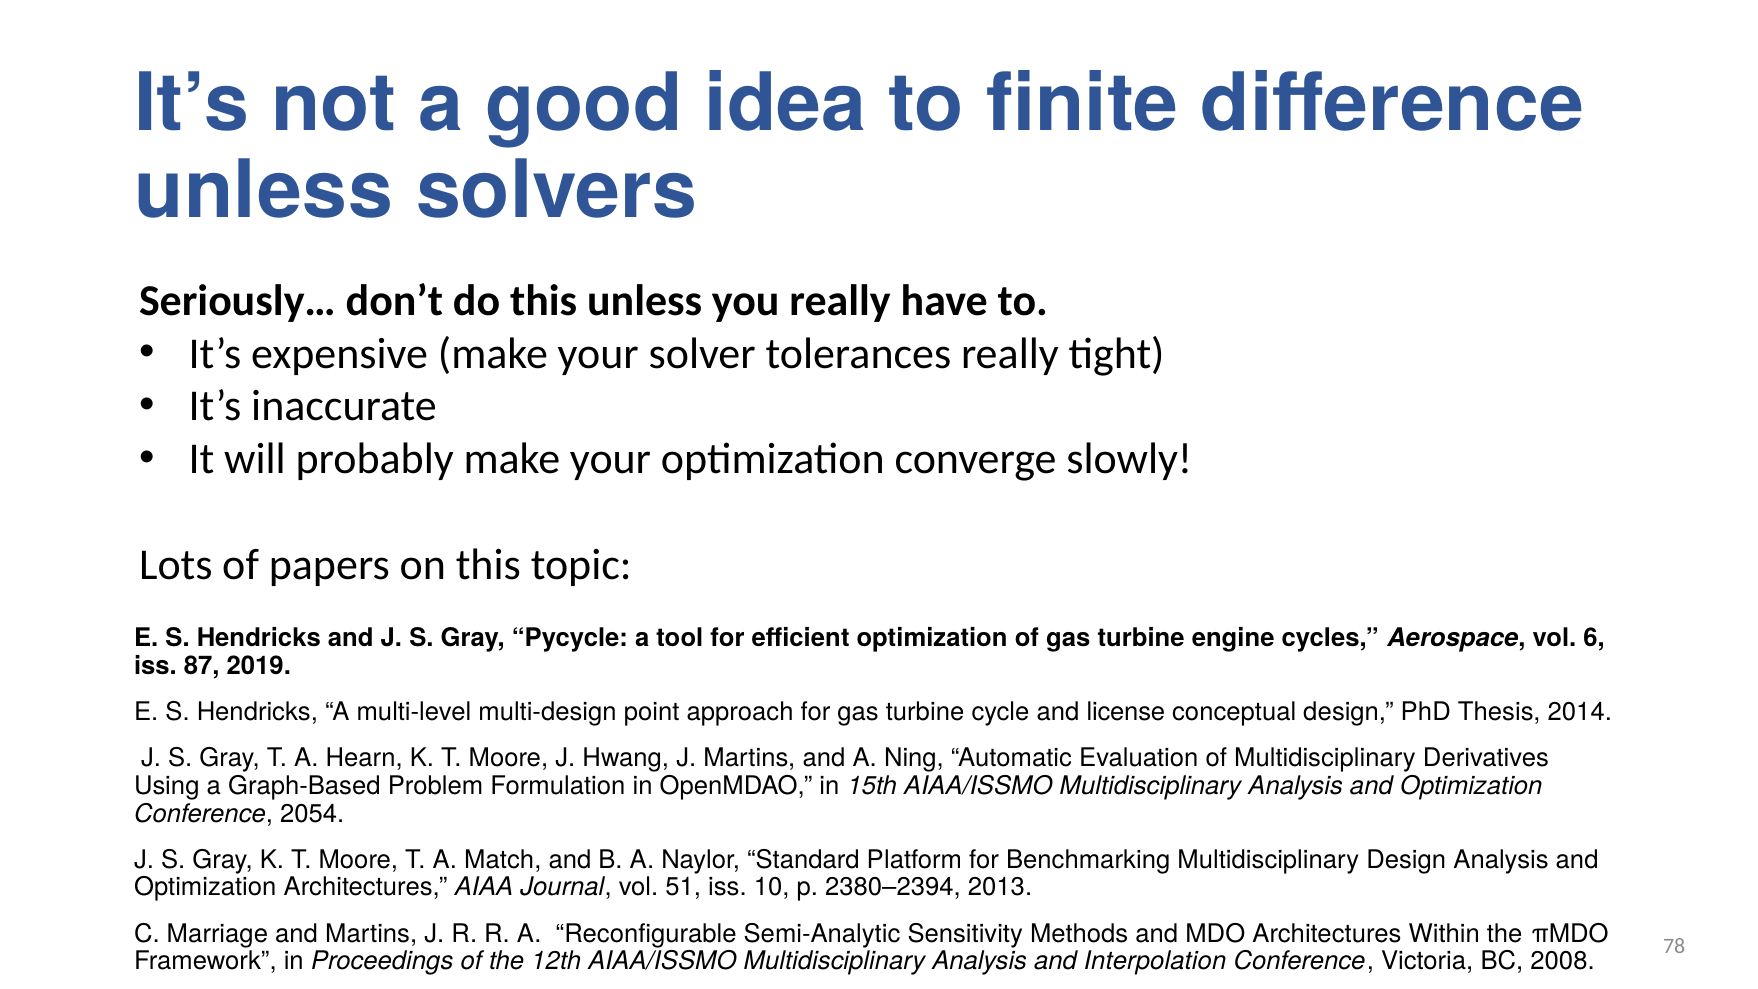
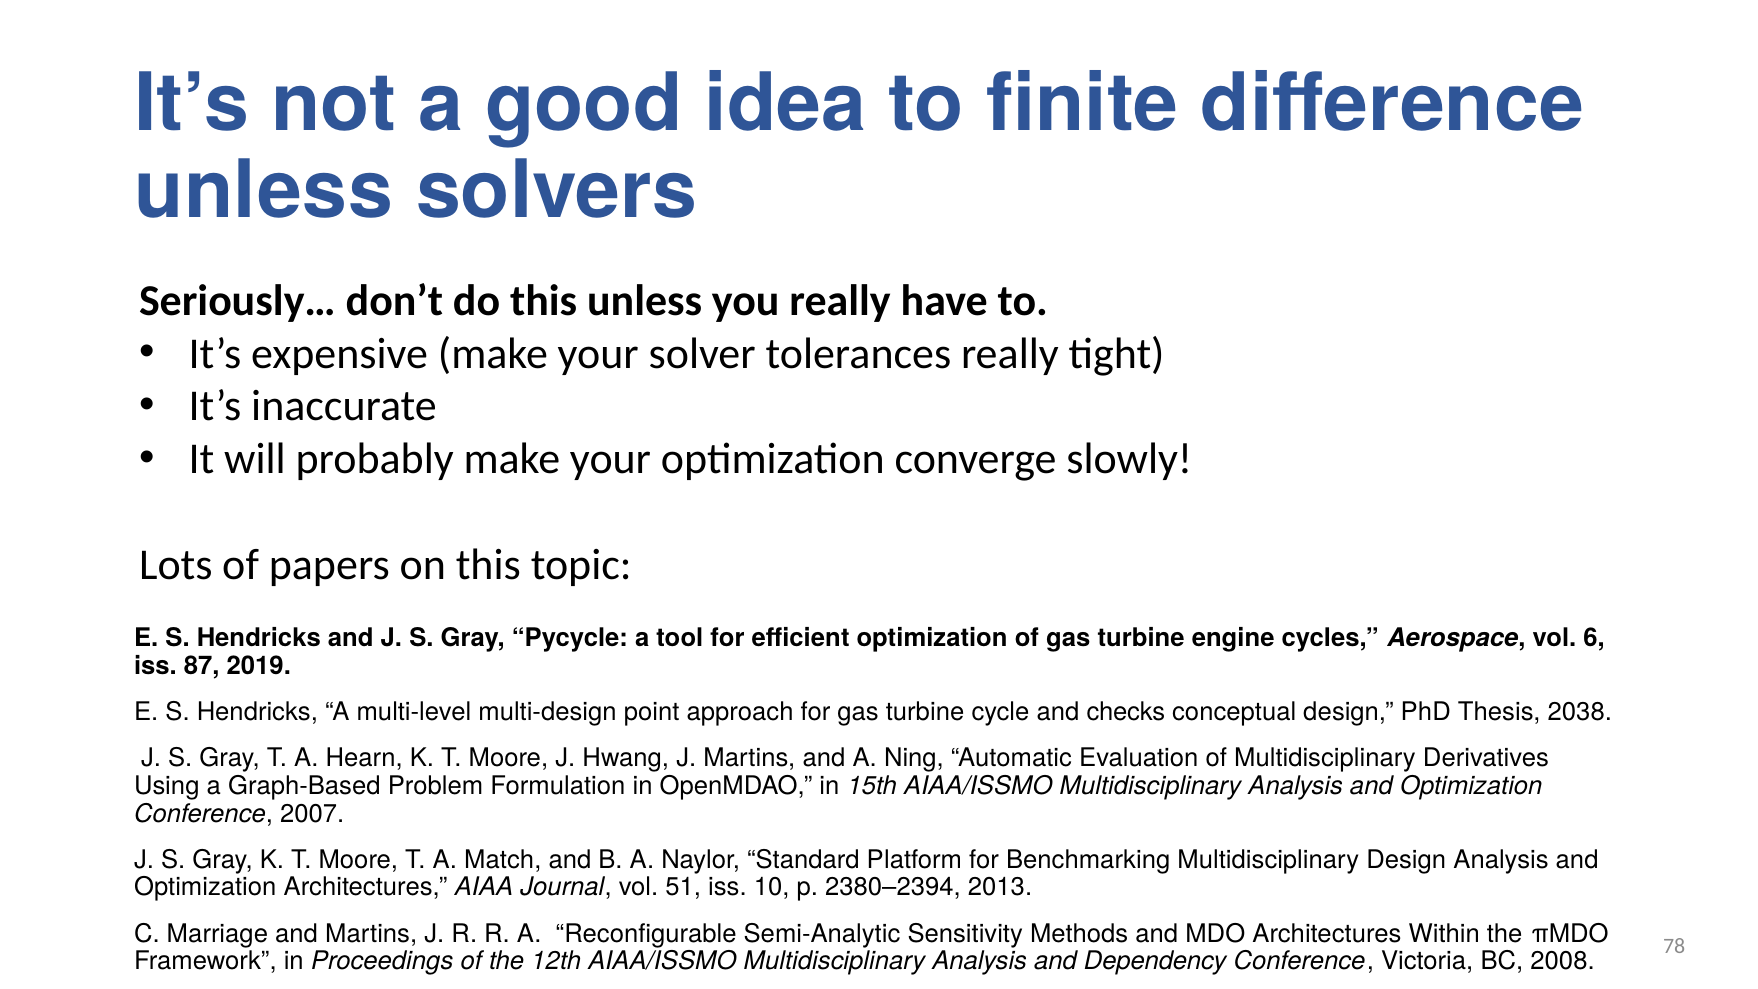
license: license -> checks
2014: 2014 -> 2038
2054: 2054 -> 2007
Interpolation: Interpolation -> Dependency
